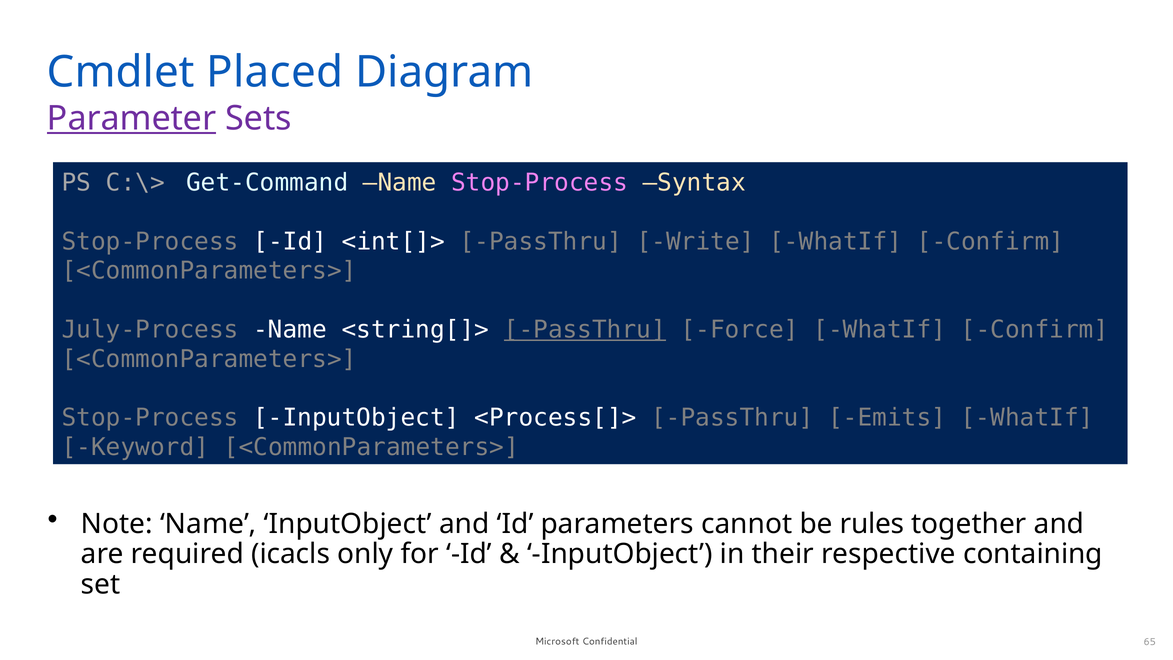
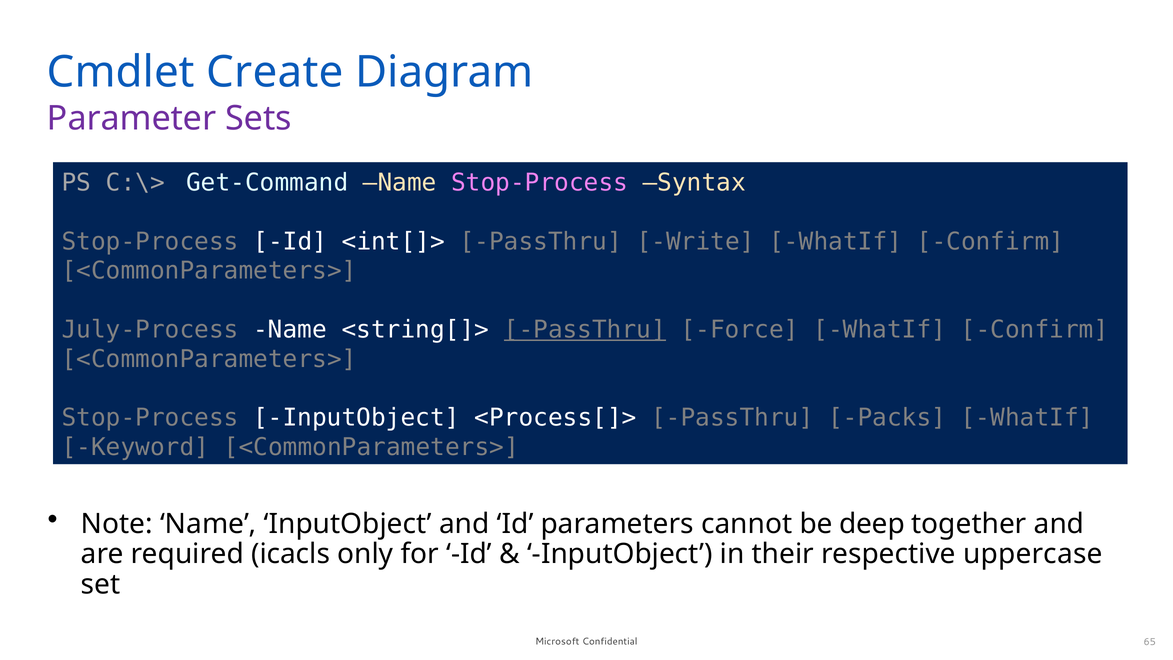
Placed: Placed -> Create
Parameter underline: present -> none
Emits: Emits -> Packs
rules: rules -> deep
containing: containing -> uppercase
